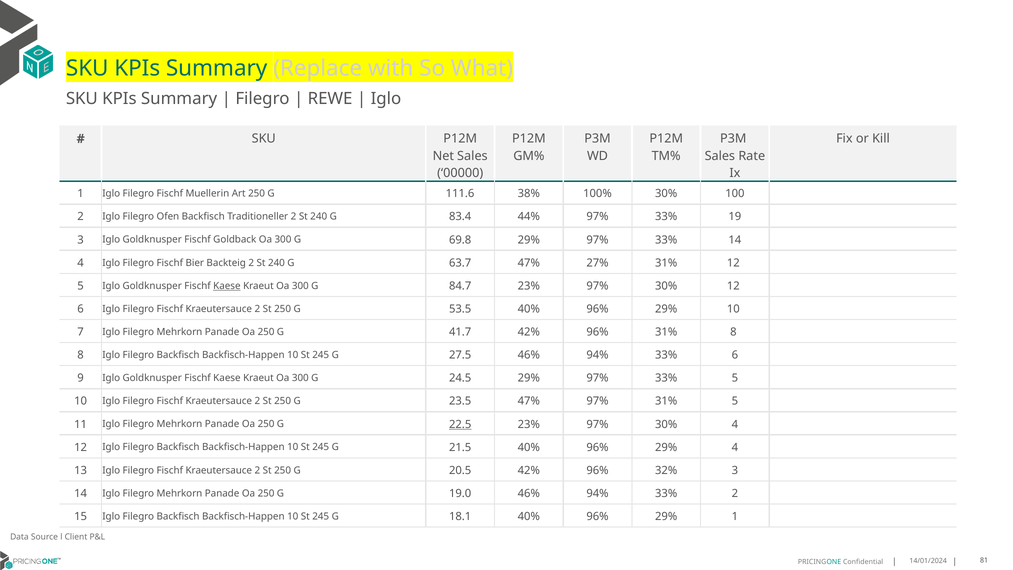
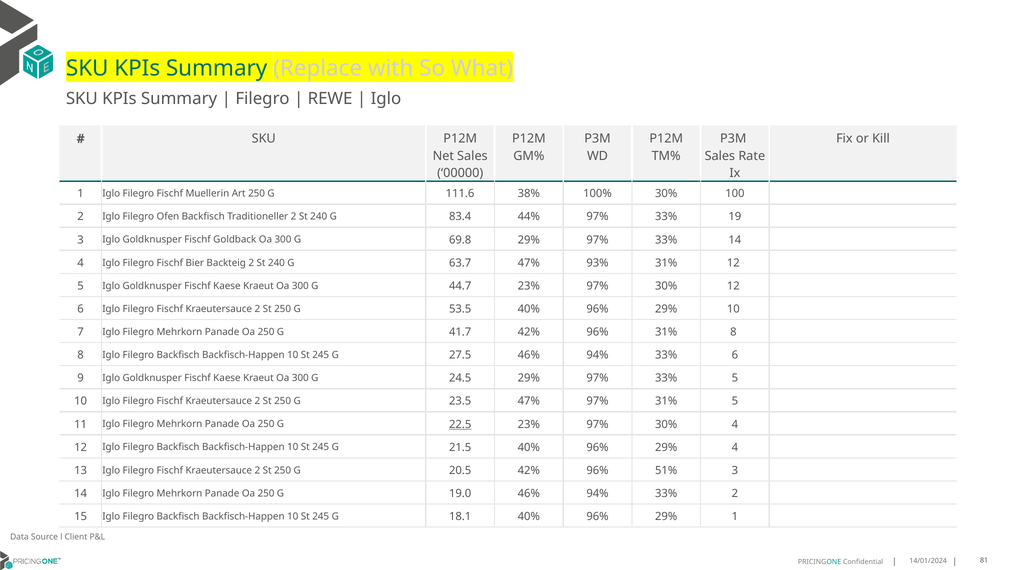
27%: 27% -> 93%
Kaese at (227, 286) underline: present -> none
84.7: 84.7 -> 44.7
32%: 32% -> 51%
